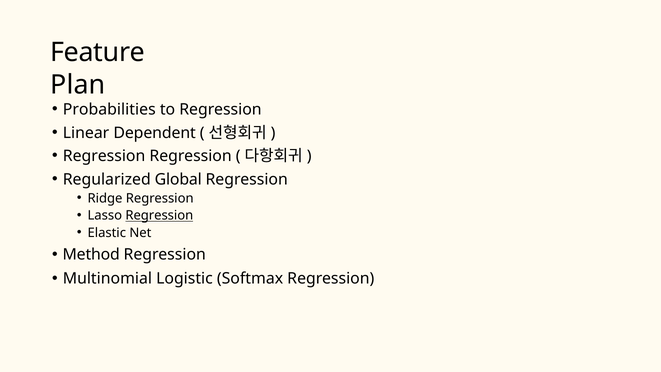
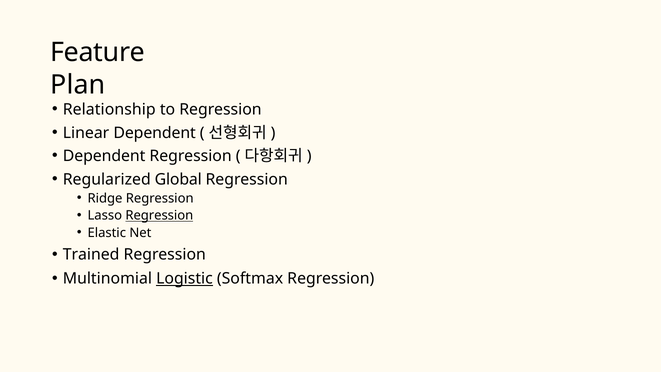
Probabilities: Probabilities -> Relationship
Regression at (104, 156): Regression -> Dependent
Method: Method -> Trained
Logistic underline: none -> present
